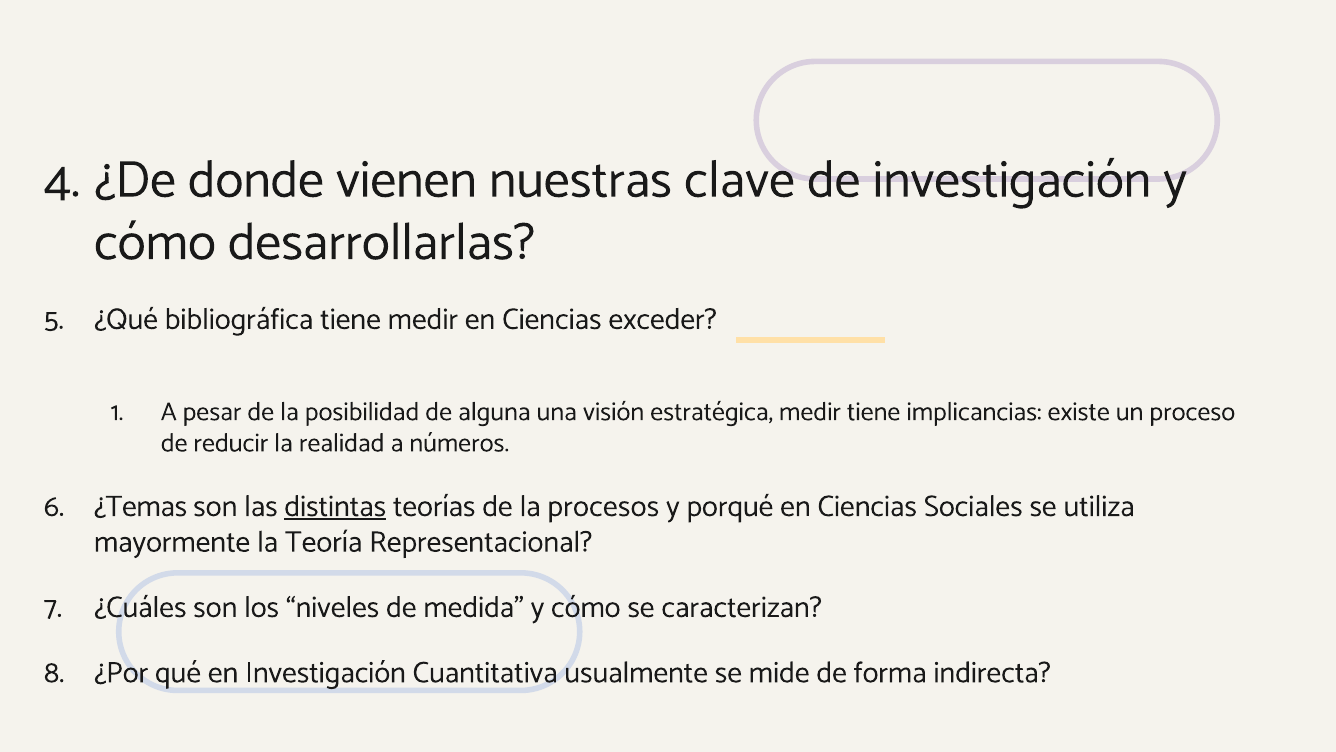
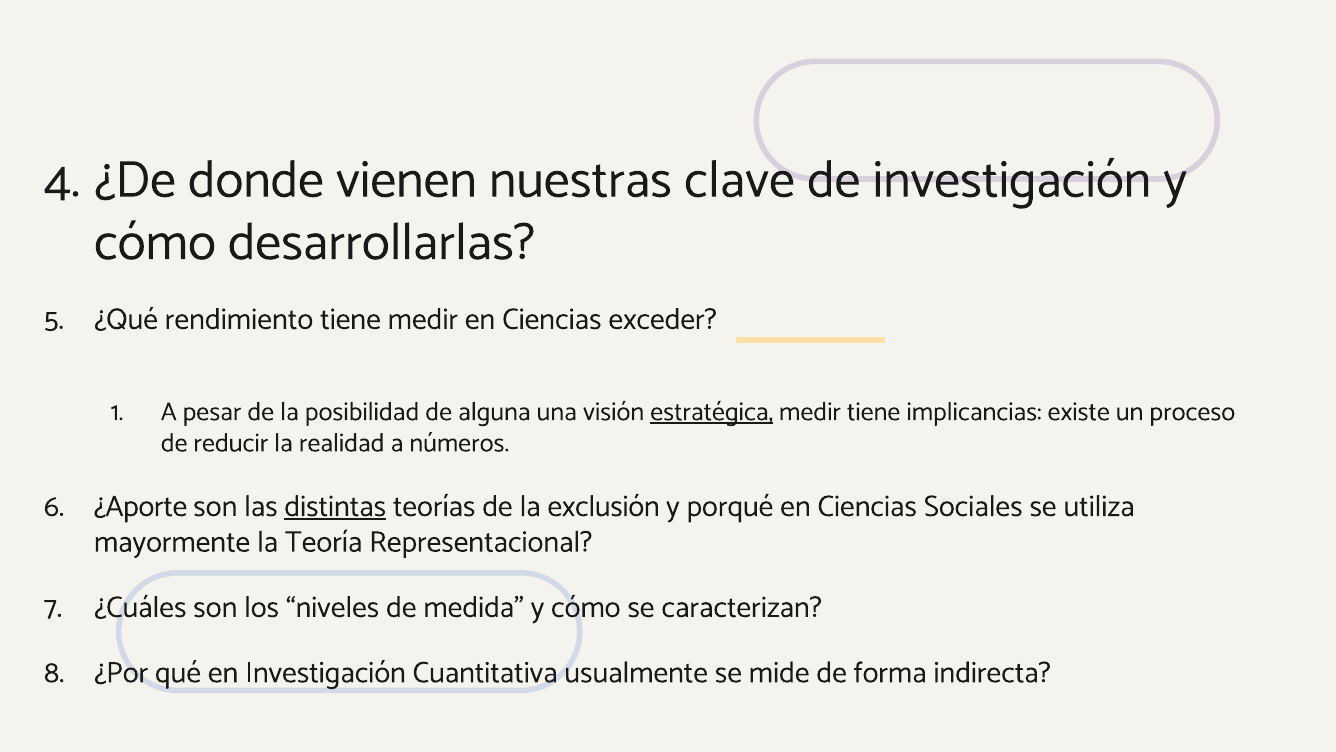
bibliográfica: bibliográfica -> rendimiento
estratégica underline: none -> present
¿Temas: ¿Temas -> ¿Aporte
procesos: procesos -> exclusión
